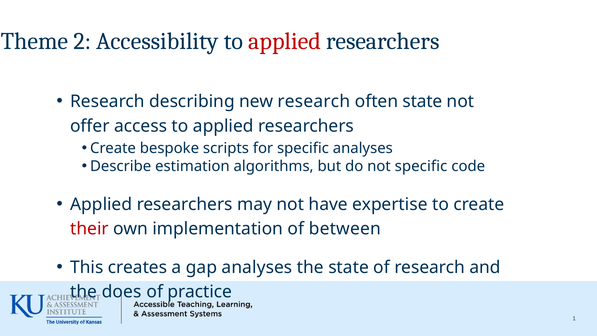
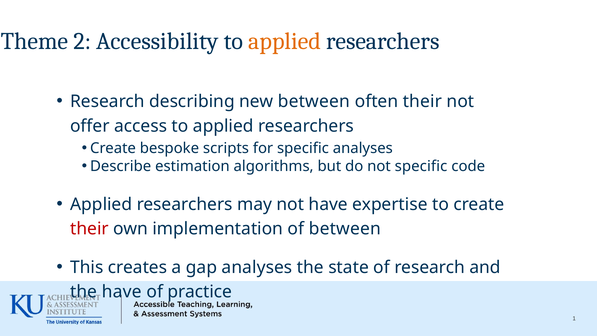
applied at (285, 41) colour: red -> orange
new research: research -> between
often state: state -> their
the does: does -> have
